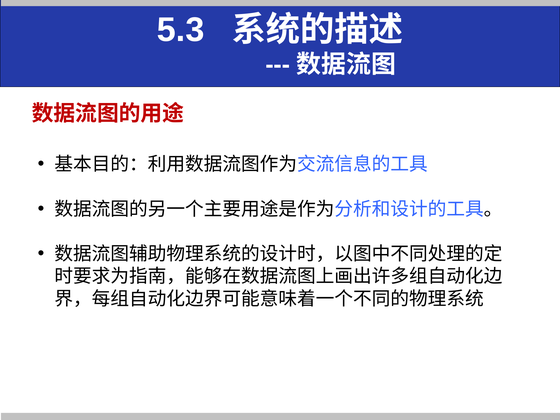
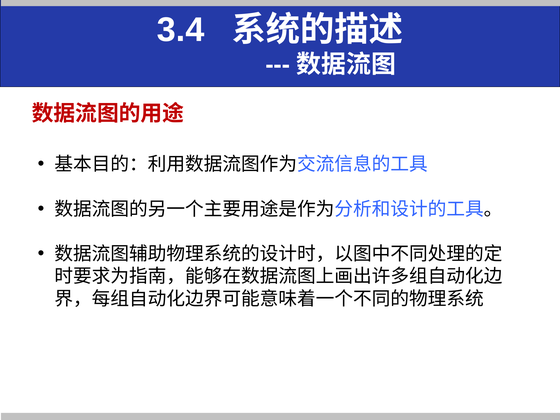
5.3: 5.3 -> 3.4
